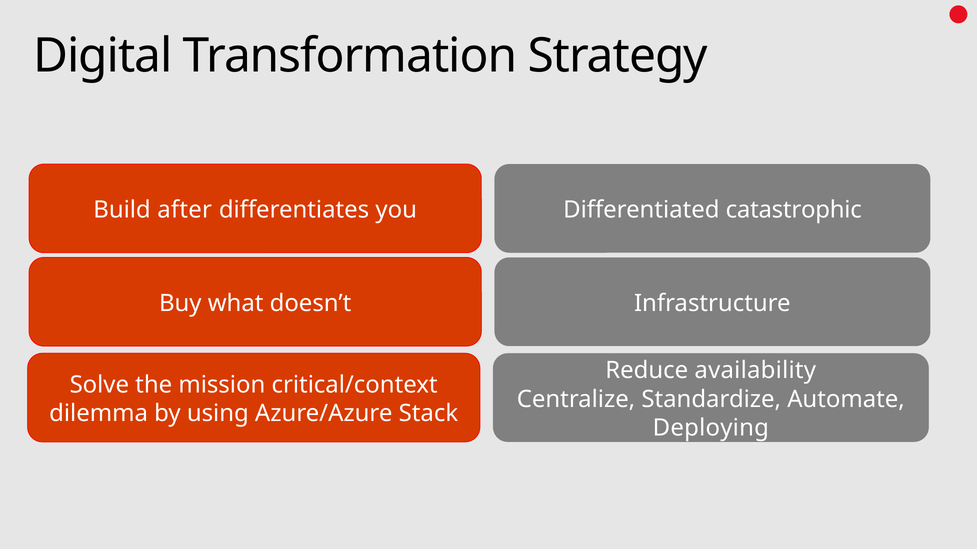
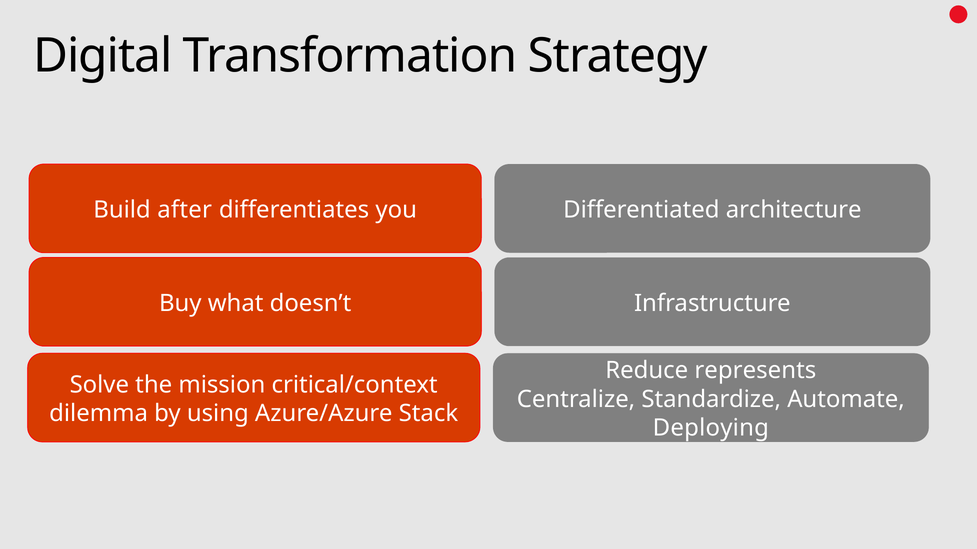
catastrophic: catastrophic -> architecture
availability: availability -> represents
